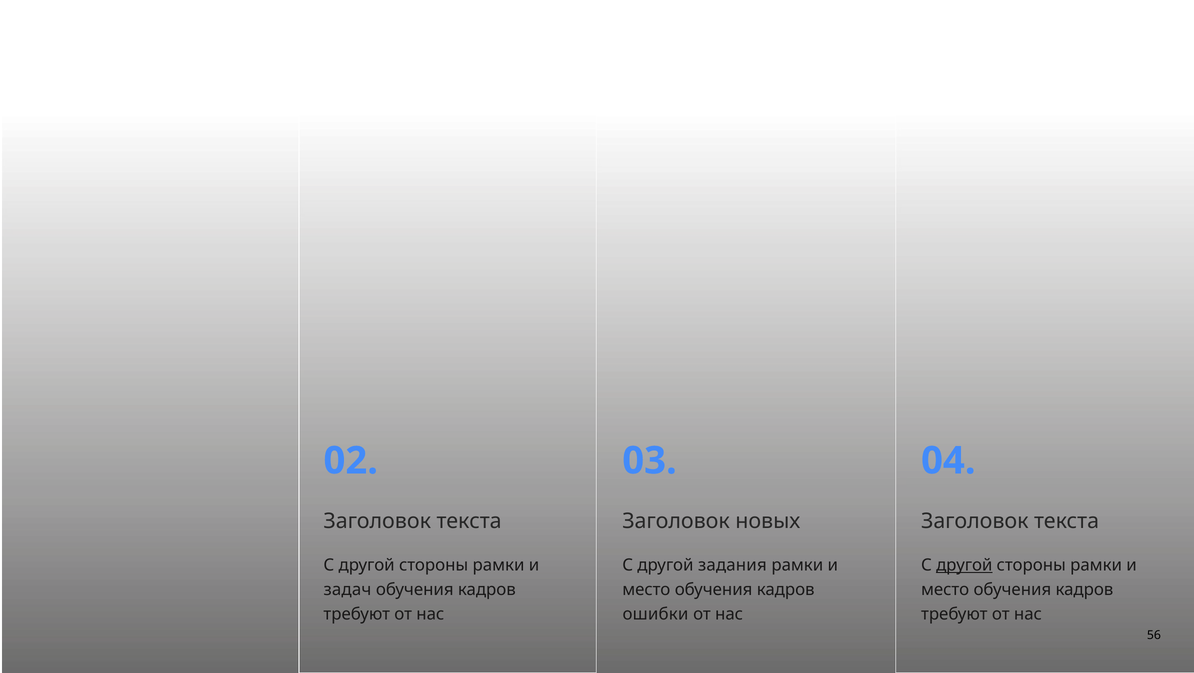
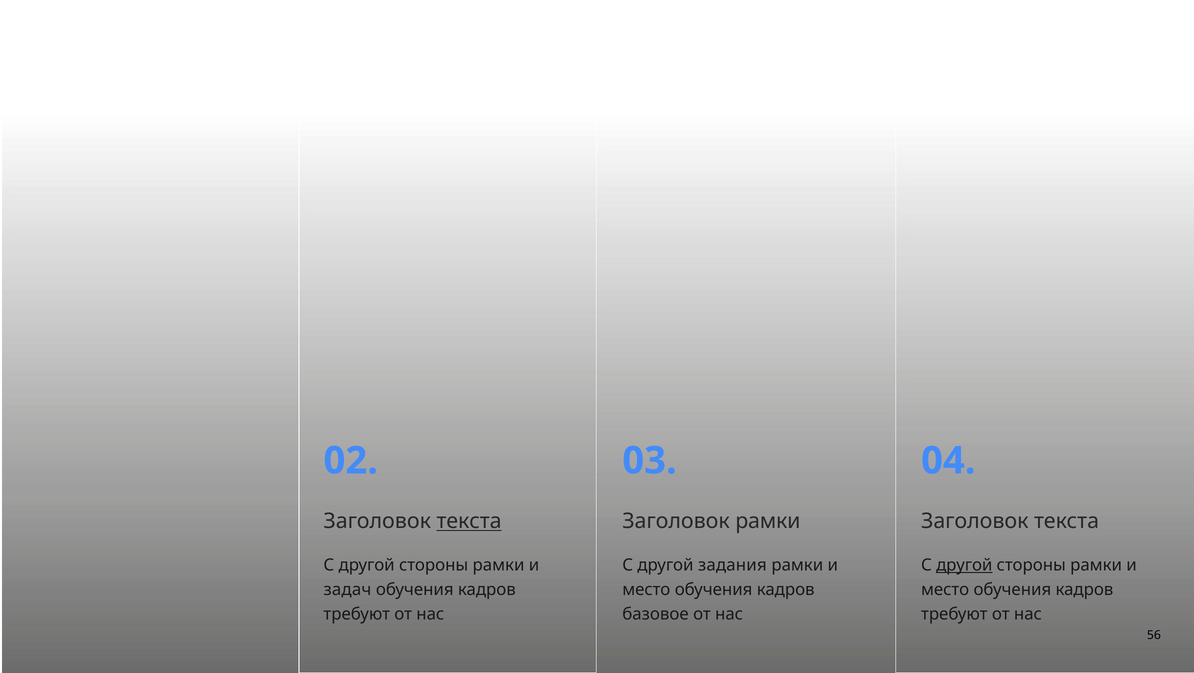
текста at (469, 521) underline: none -> present
Заголовок новых: новых -> рамки
ошибки: ошибки -> базовое
